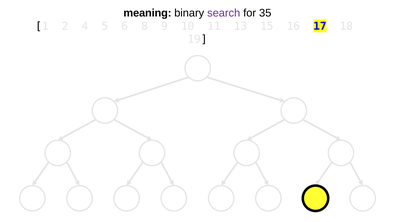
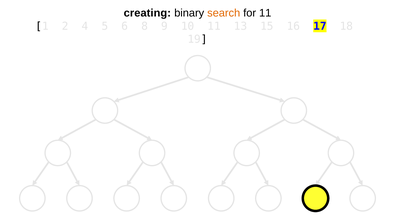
meaning: meaning -> creating
search colour: purple -> orange
for 35: 35 -> 11
